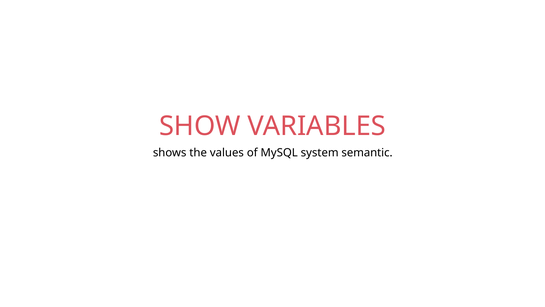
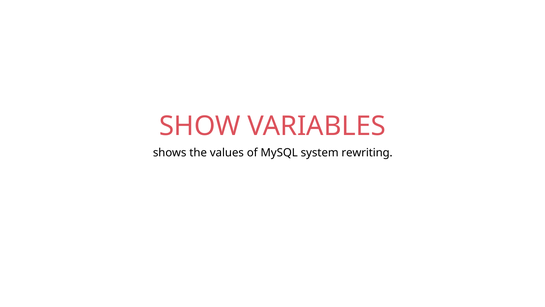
semantic: semantic -> rewriting
